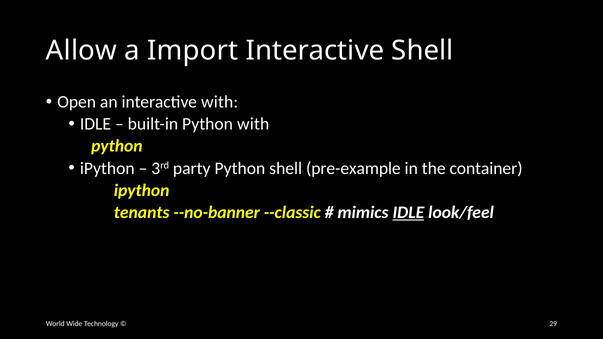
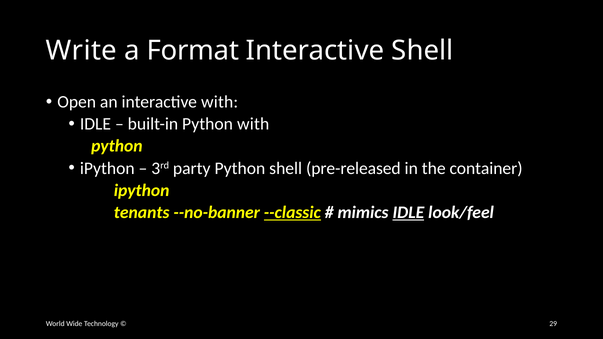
Allow: Allow -> Write
Import: Import -> Format
pre-example: pre-example -> pre-released
--classic underline: none -> present
